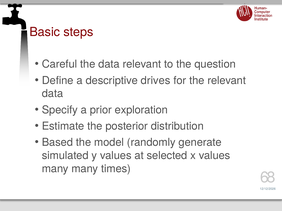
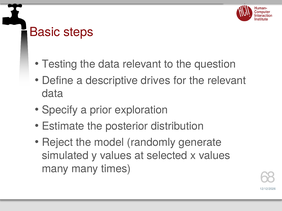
Careful: Careful -> Testing
Based: Based -> Reject
